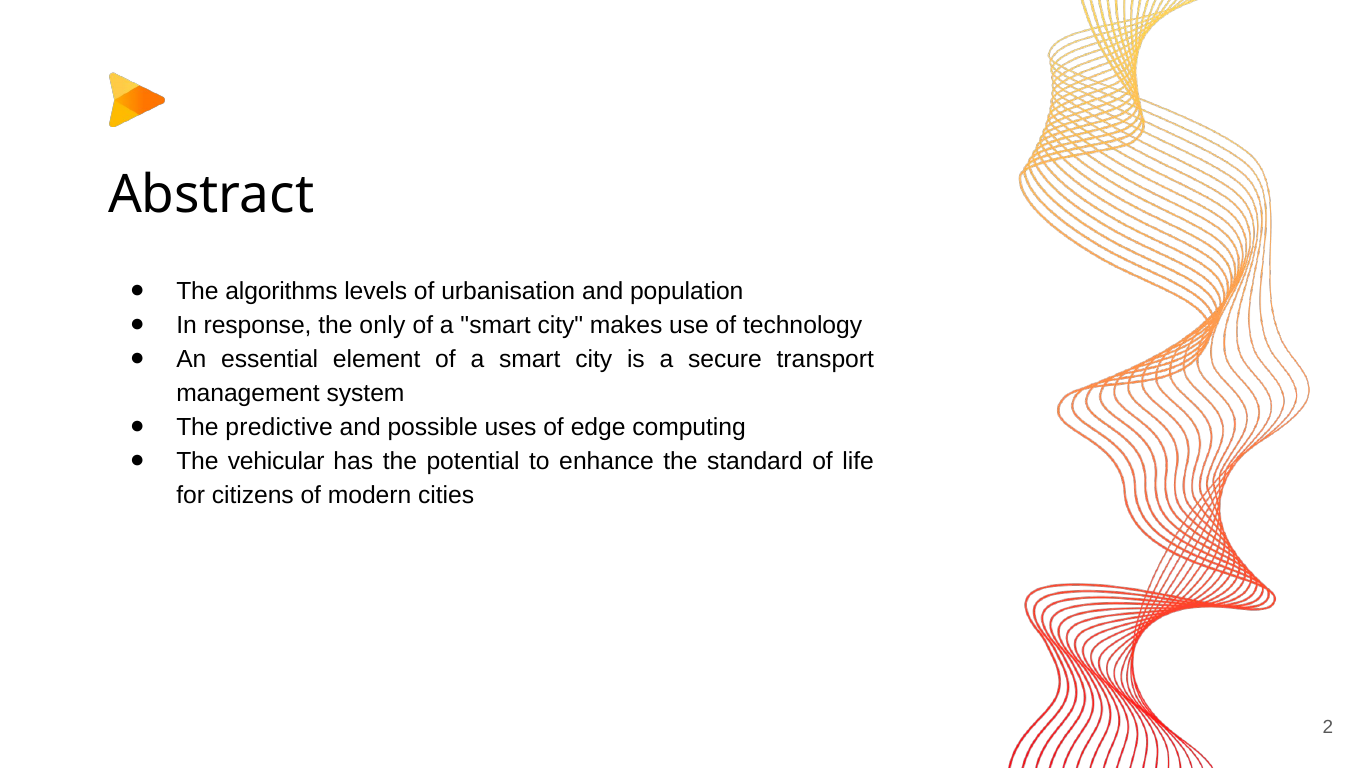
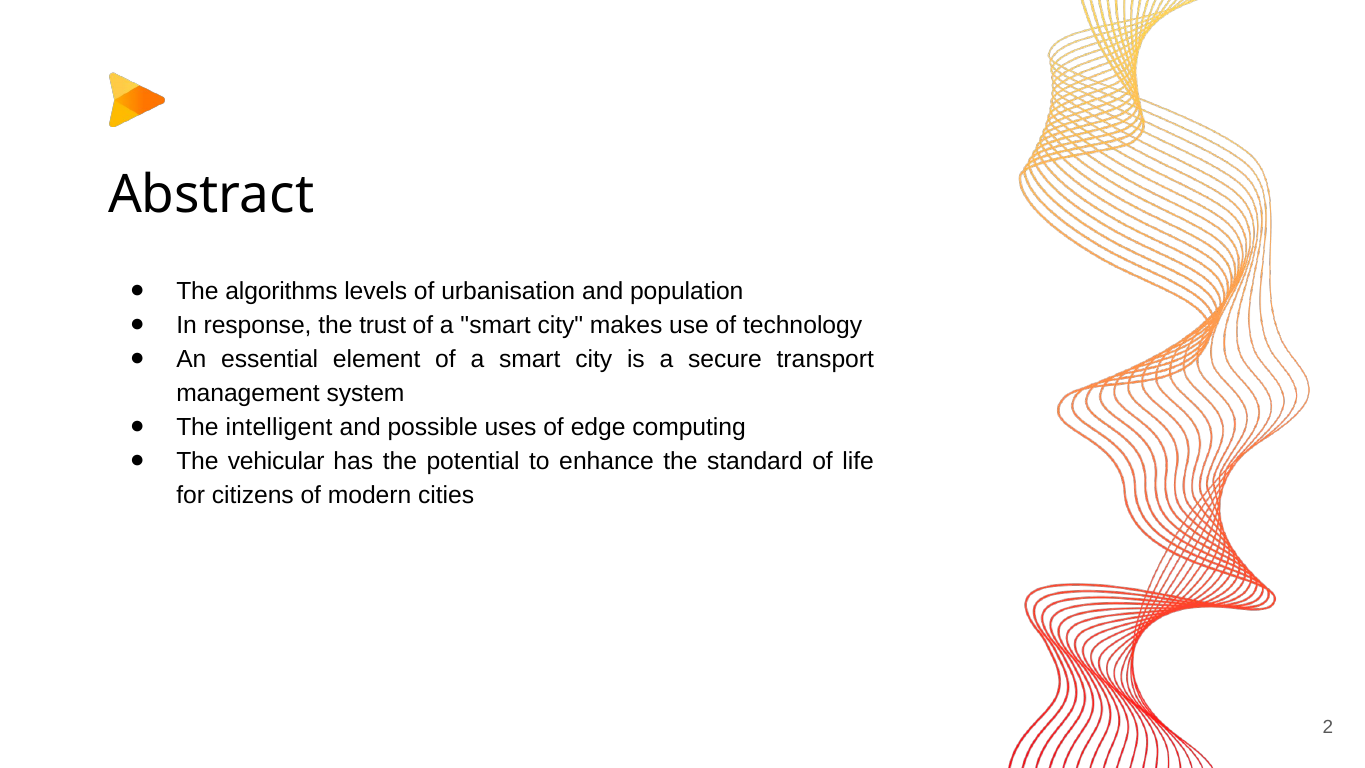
only: only -> trust
predictive: predictive -> intelligent
